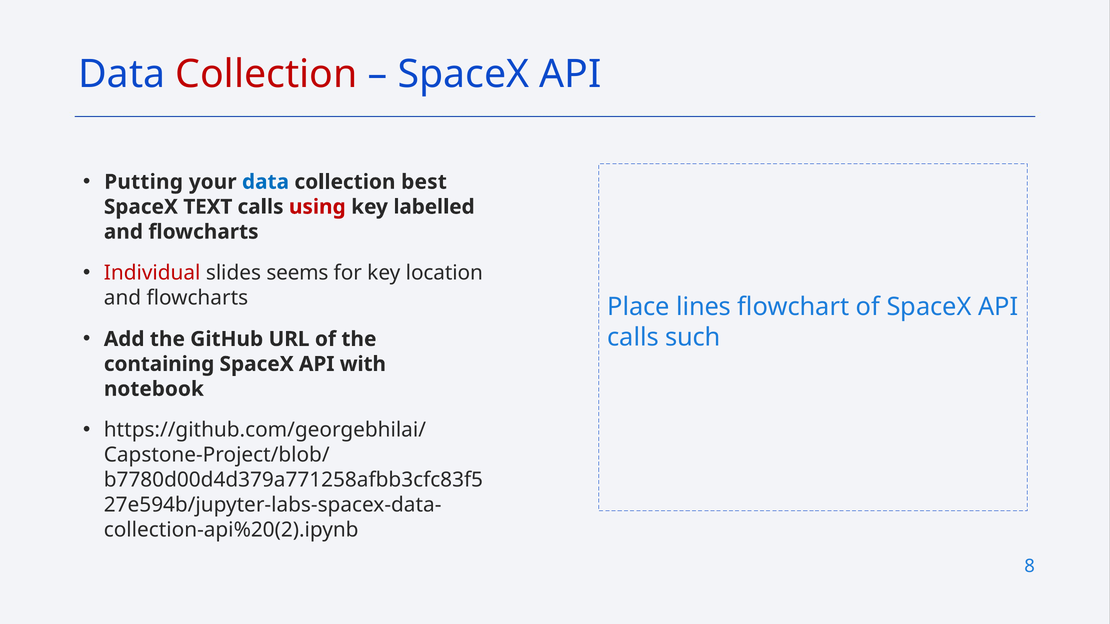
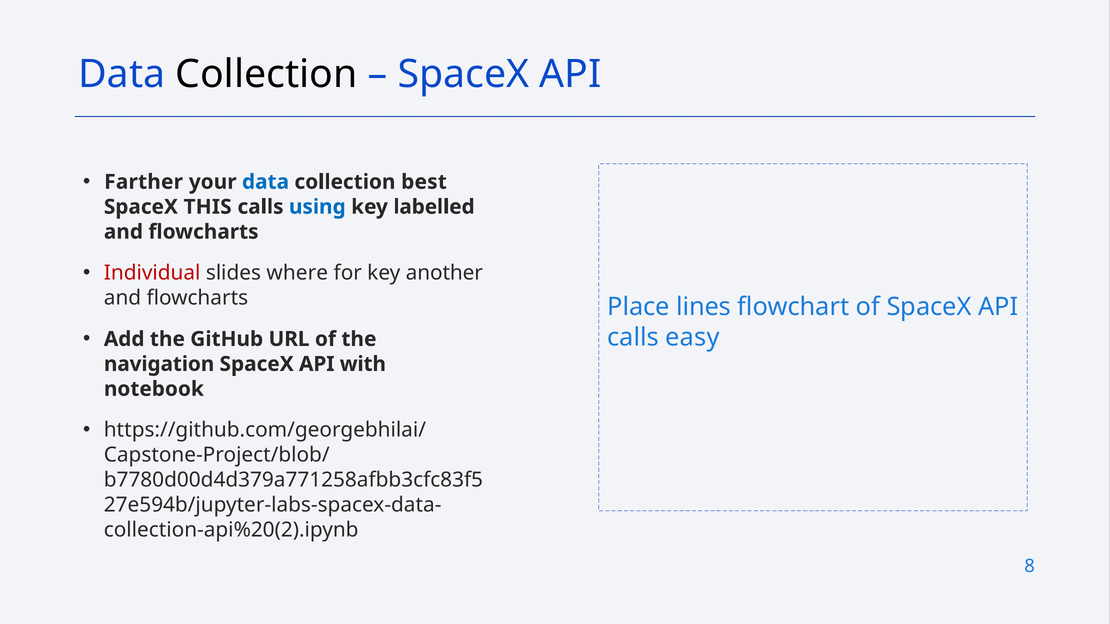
Collection at (266, 74) colour: red -> black
Putting: Putting -> Farther
TEXT: TEXT -> THIS
using colour: red -> blue
seems: seems -> where
location: location -> another
such: such -> easy
containing: containing -> navigation
